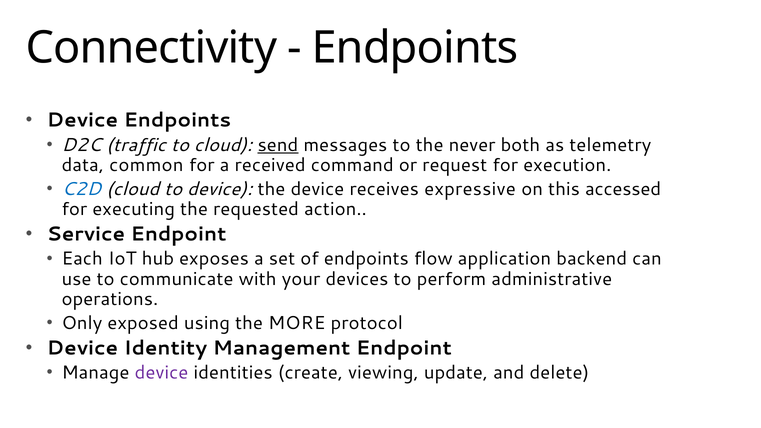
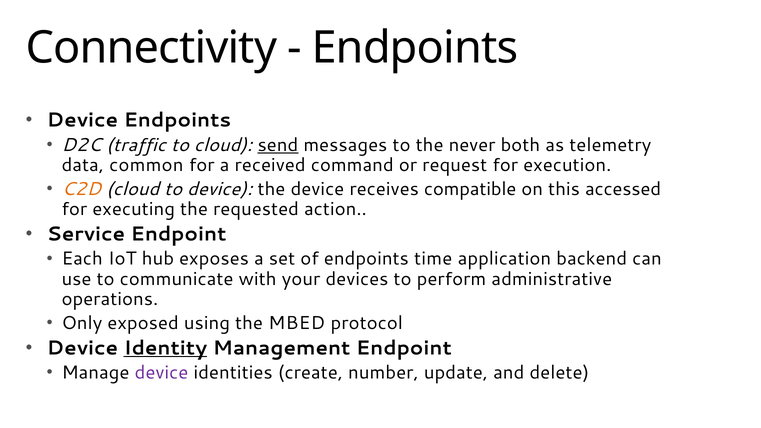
C2D colour: blue -> orange
expressive: expressive -> compatible
flow: flow -> time
MORE: MORE -> MBED
Identity underline: none -> present
viewing: viewing -> number
